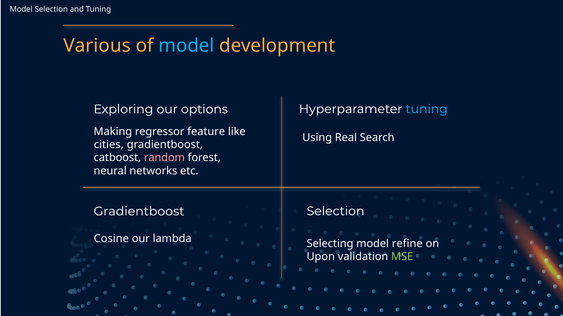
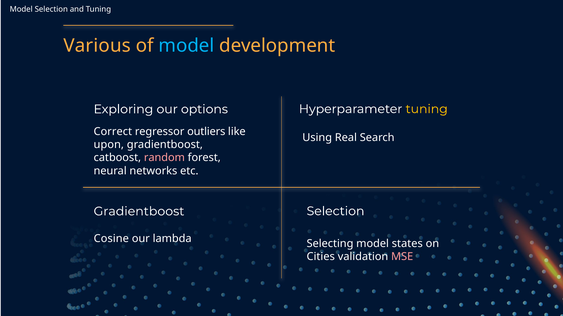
tuning at (427, 109) colour: light blue -> yellow
Making: Making -> Correct
feature: feature -> outliers
cities: cities -> upon
refine: refine -> states
Upon: Upon -> Cities
MSE colour: light green -> pink
